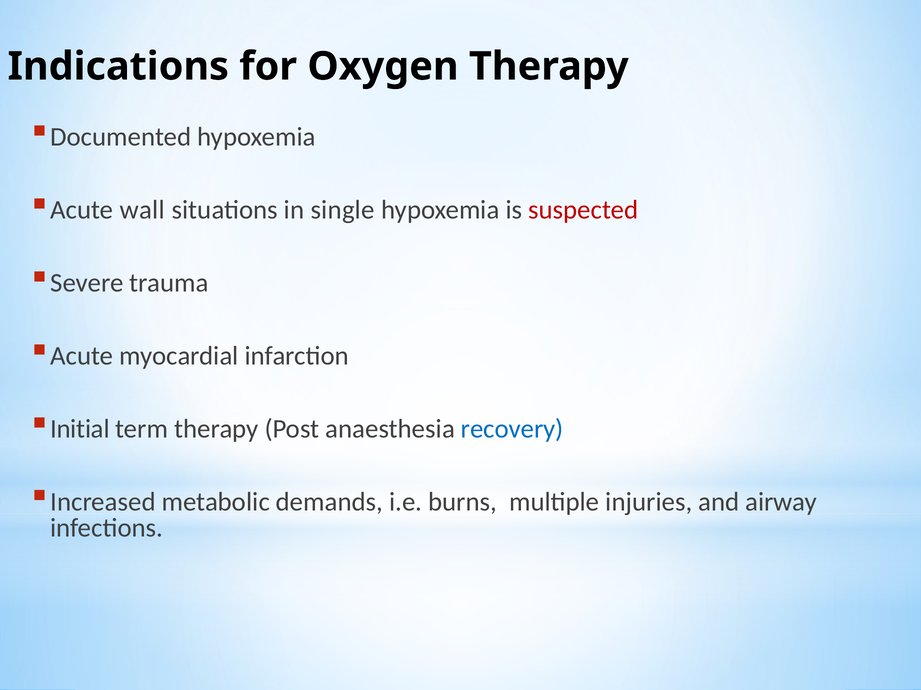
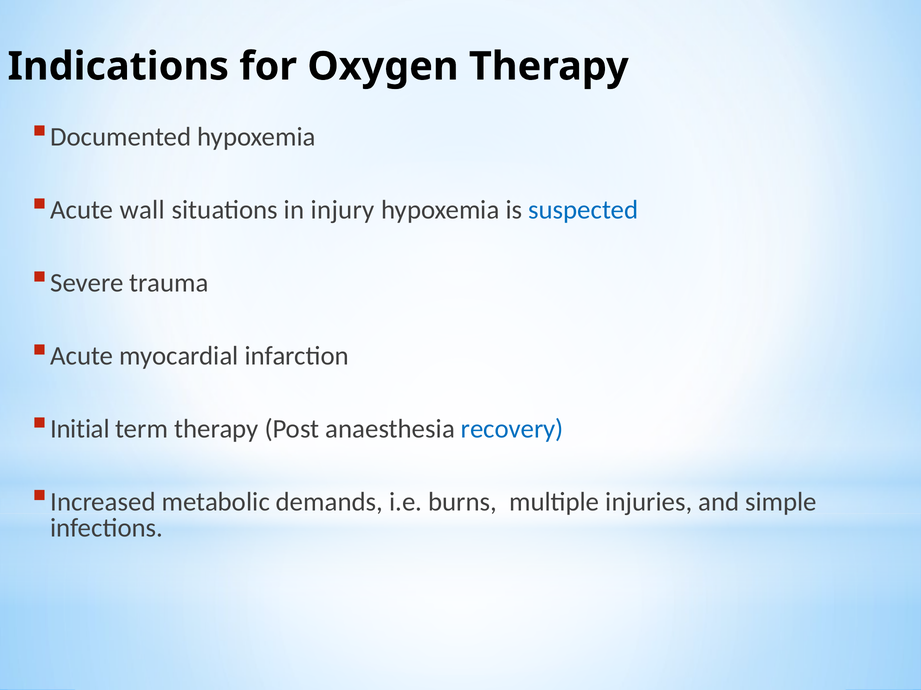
single: single -> injury
suspected colour: red -> blue
airway: airway -> simple
